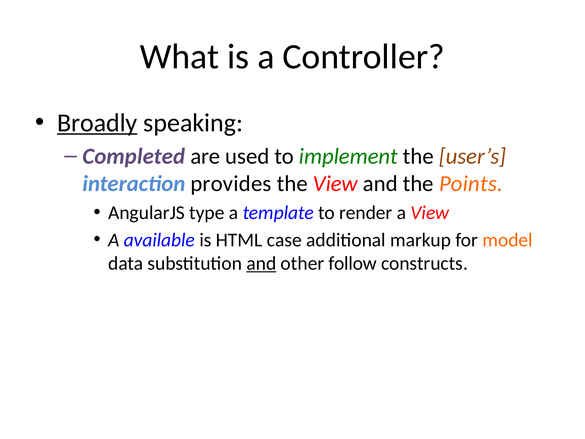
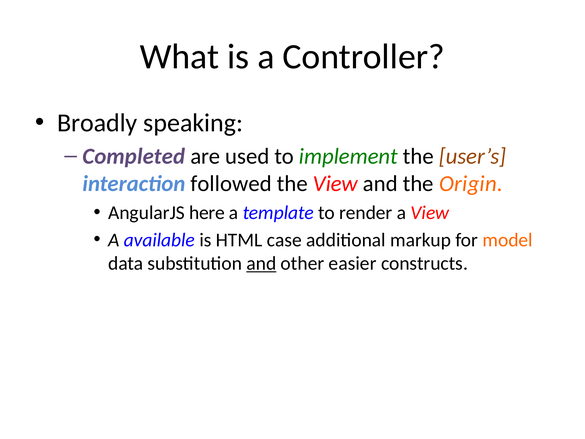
Broadly underline: present -> none
provides: provides -> followed
Points: Points -> Origin
type: type -> here
follow: follow -> easier
